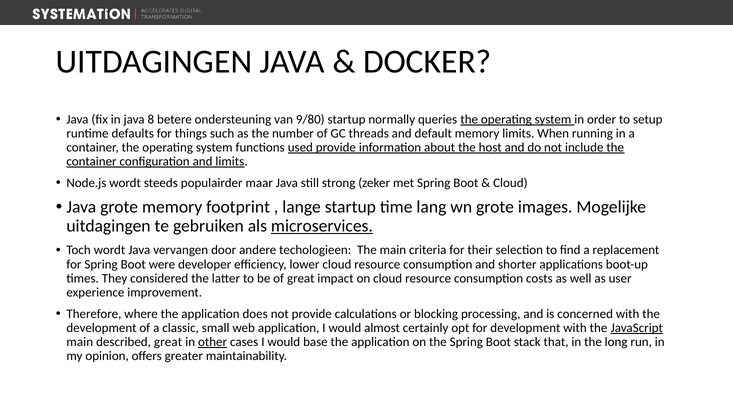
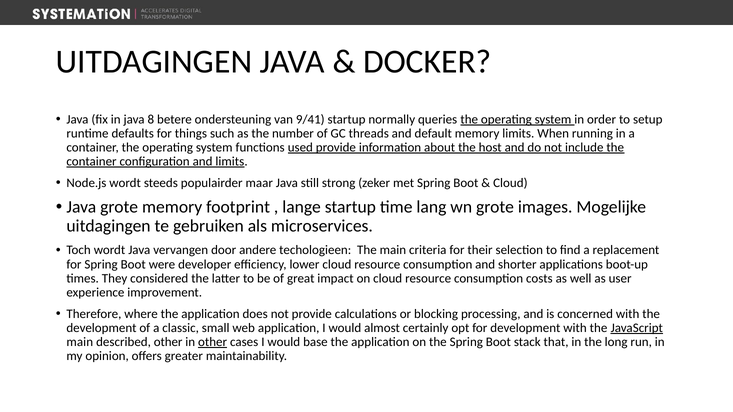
9/80: 9/80 -> 9/41
microservices underline: present -> none
described great: great -> other
